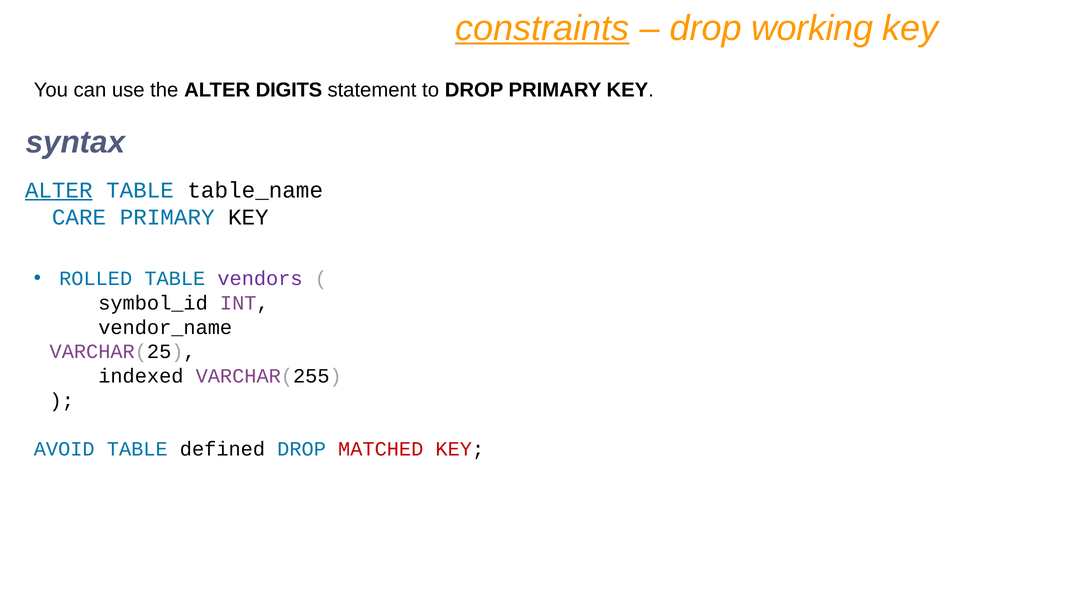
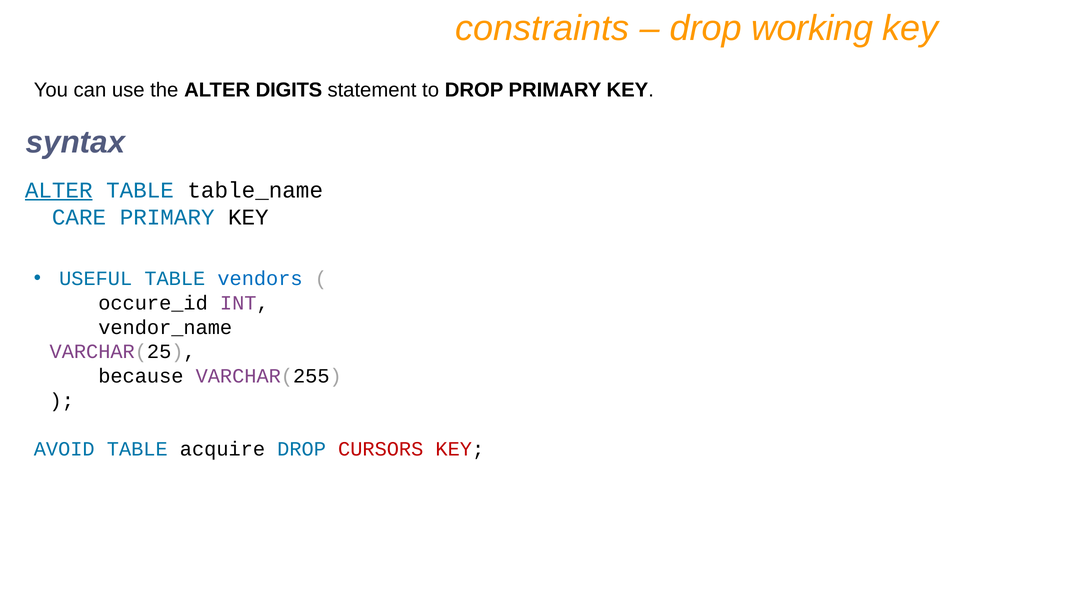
constraints underline: present -> none
ROLLED: ROLLED -> USEFUL
vendors colour: purple -> blue
symbol_id: symbol_id -> occure_id
indexed: indexed -> because
defined: defined -> acquire
MATCHED: MATCHED -> CURSORS
